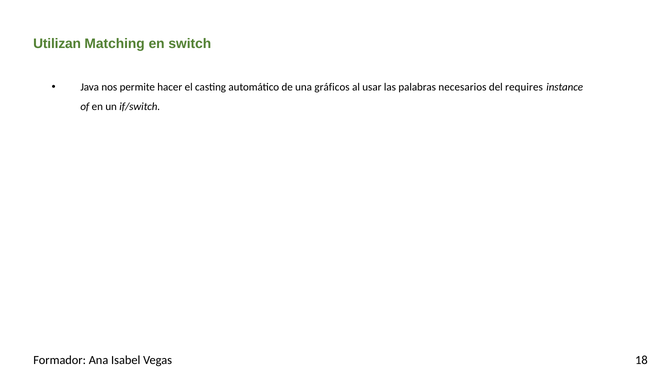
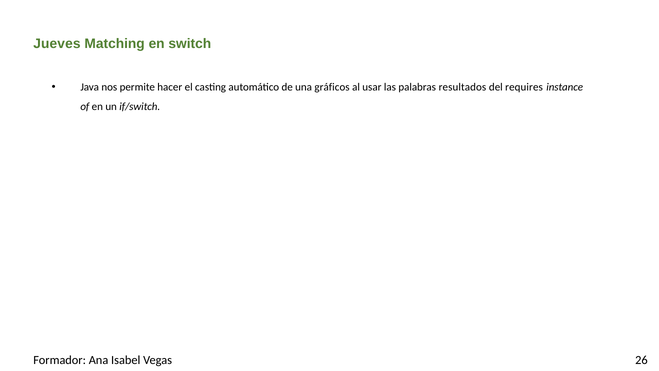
Utilizan: Utilizan -> Jueves
necesarios: necesarios -> resultados
18: 18 -> 26
